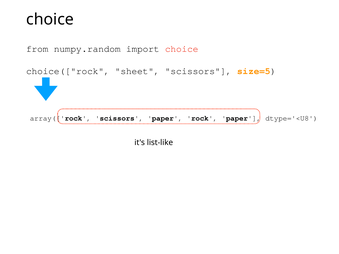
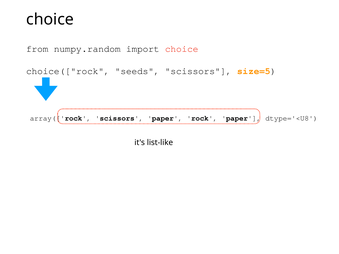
sheet: sheet -> seeds
